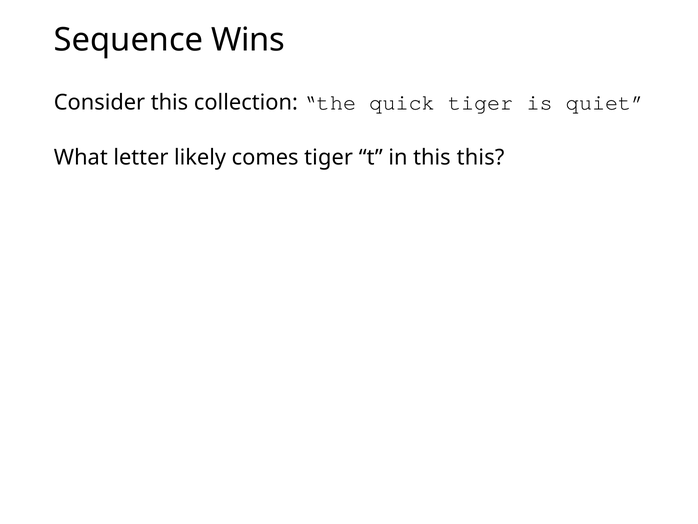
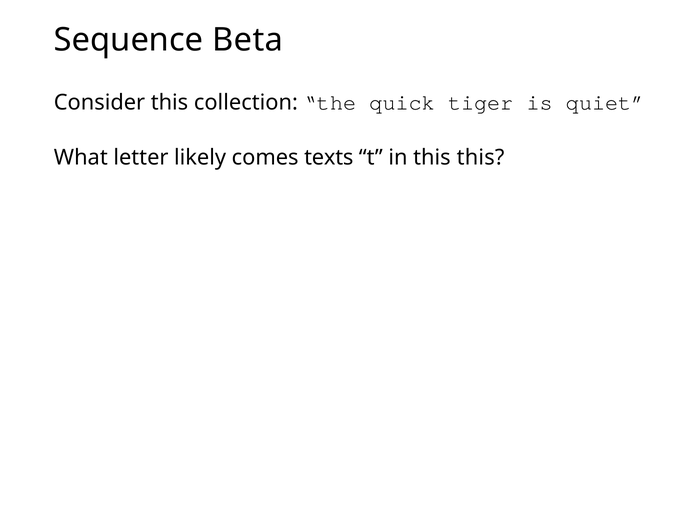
Wins: Wins -> Beta
comes tiger: tiger -> texts
